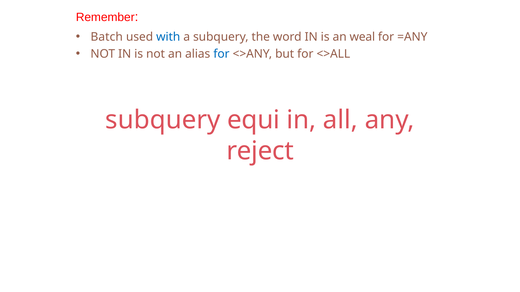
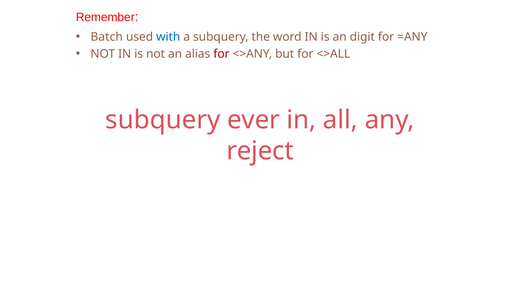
weal: weal -> digit
for at (221, 54) colour: blue -> red
equi: equi -> ever
